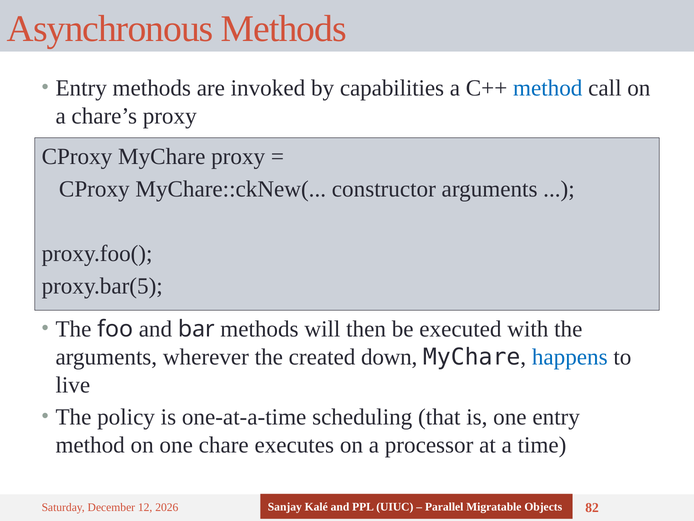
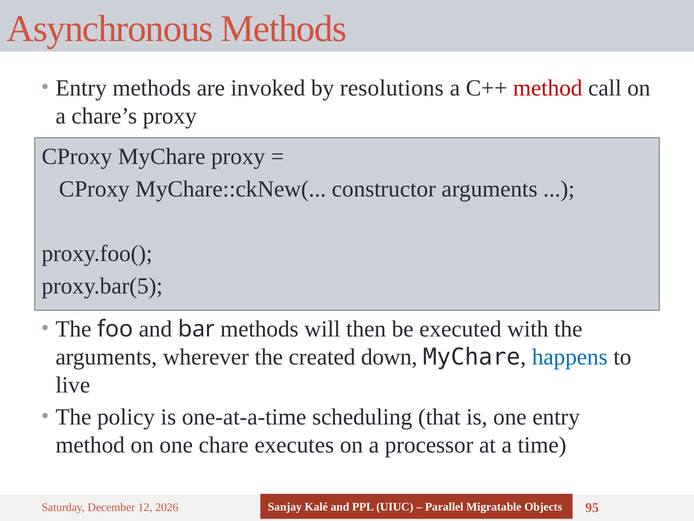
capabilities: capabilities -> resolutions
method at (548, 88) colour: blue -> red
82: 82 -> 95
